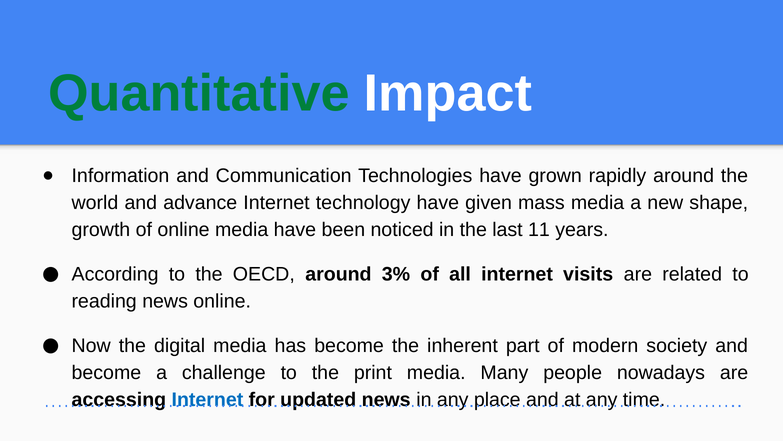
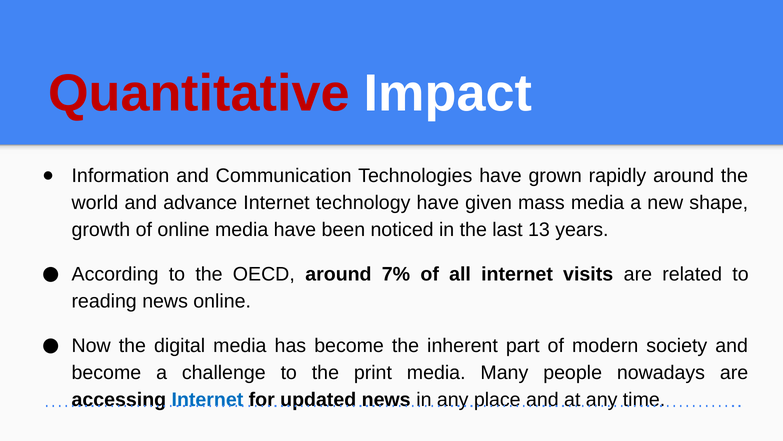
Quantitative colour: green -> red
11: 11 -> 13
3%: 3% -> 7%
